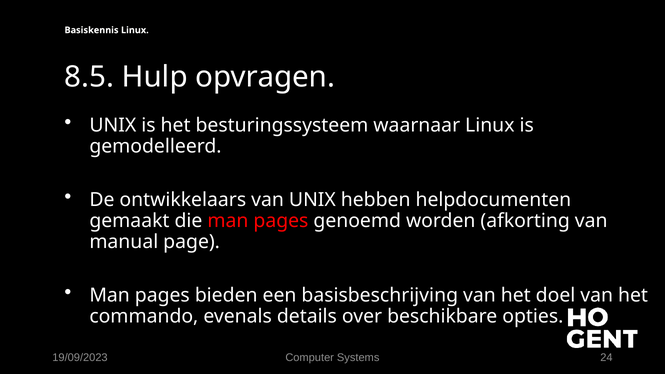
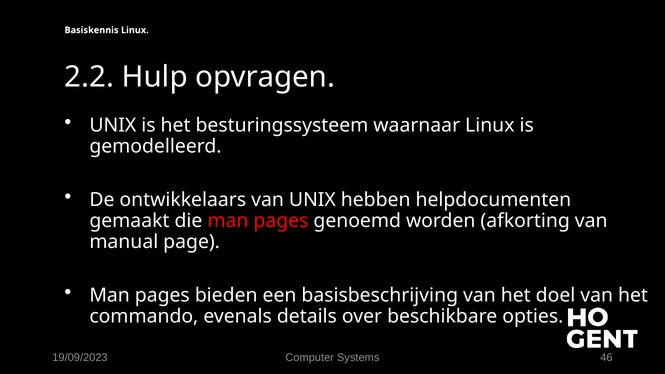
8.5: 8.5 -> 2.2
24: 24 -> 46
